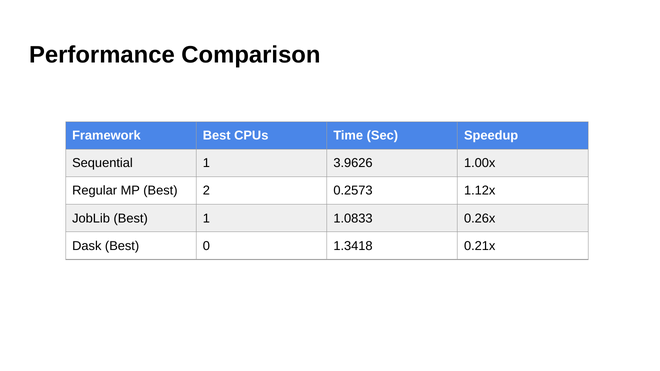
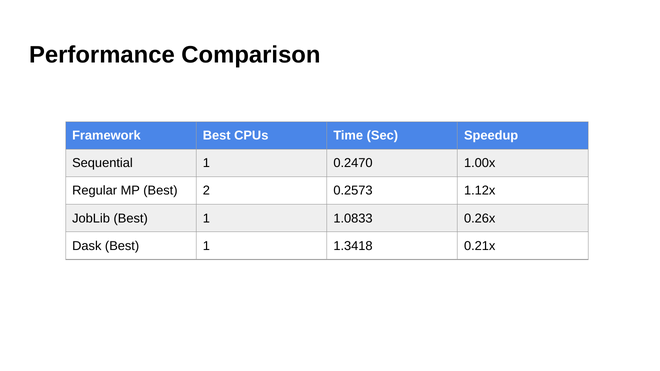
3.9626: 3.9626 -> 0.2470
Dask Best 0: 0 -> 1
